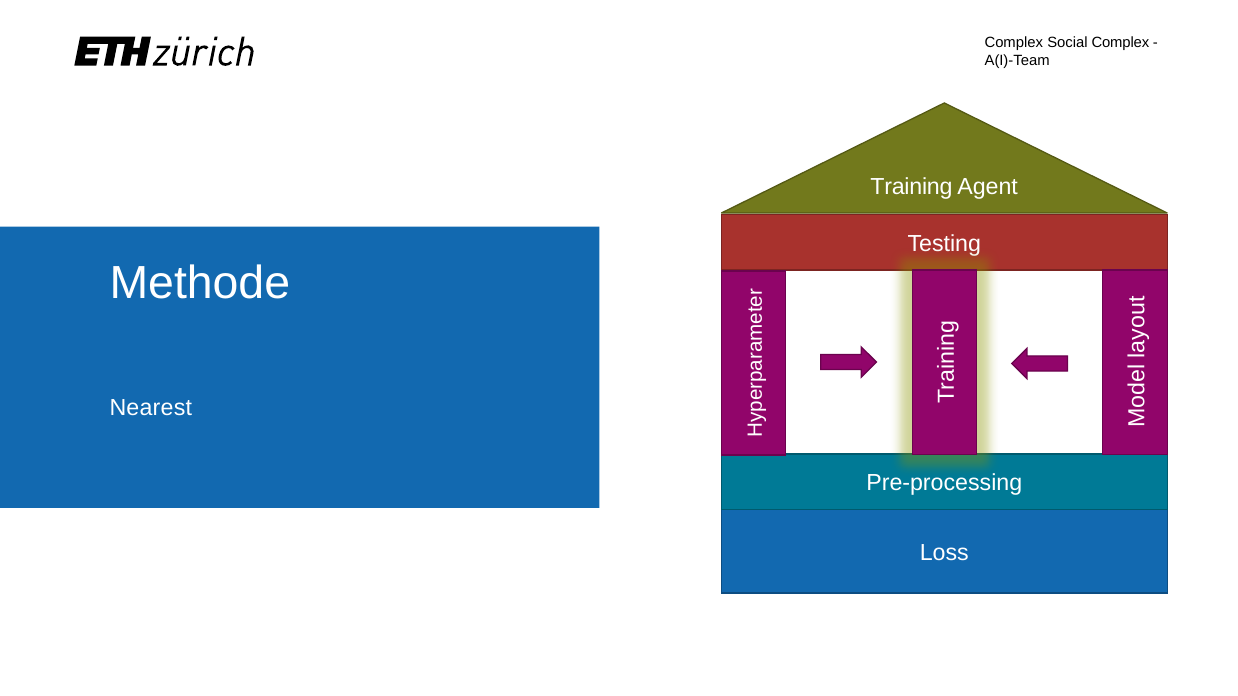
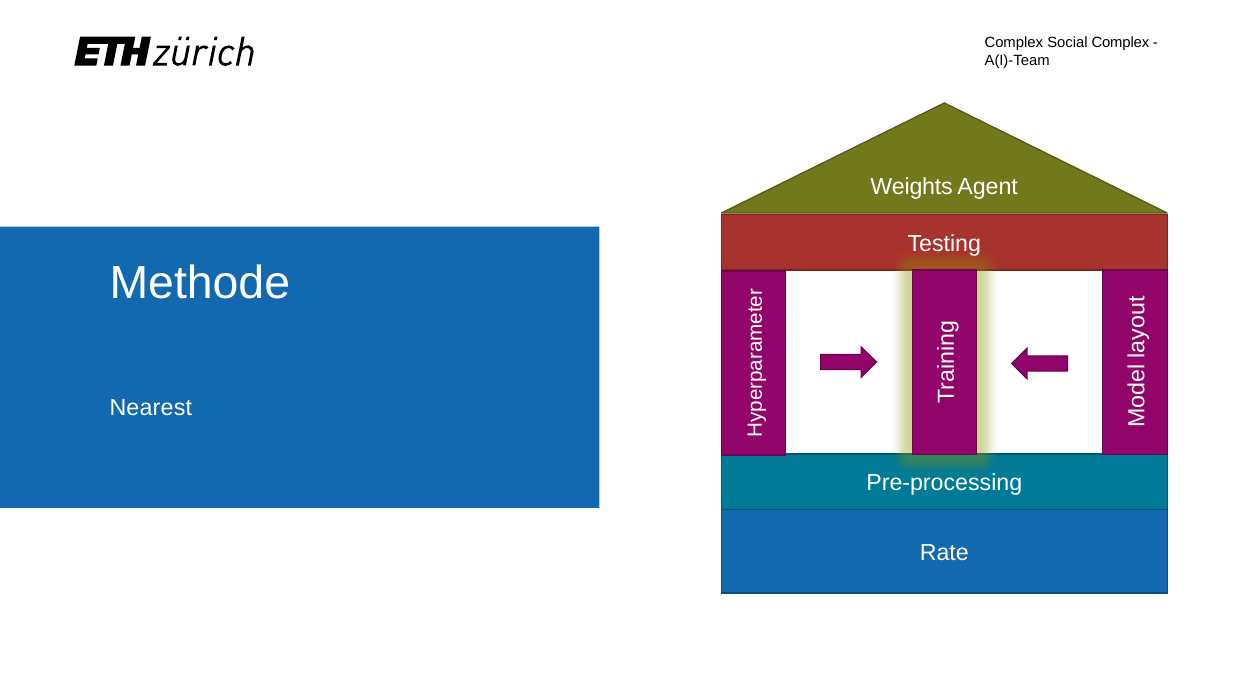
Training: Training -> Weights
Loss: Loss -> Rate
